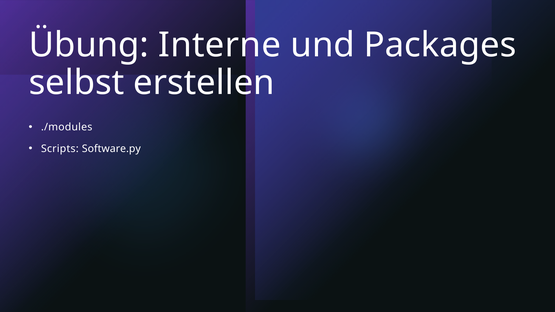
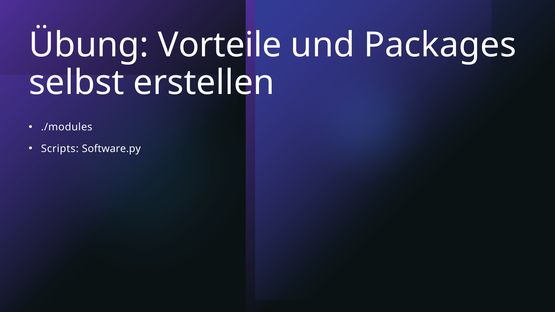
Interne: Interne -> Vorteile
